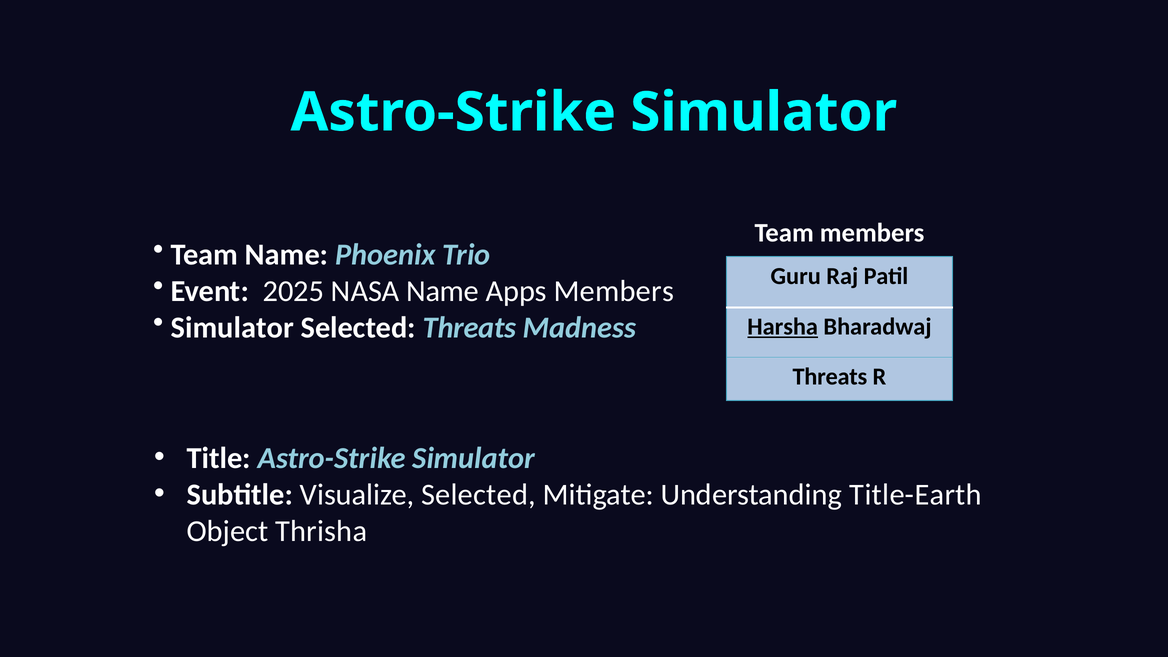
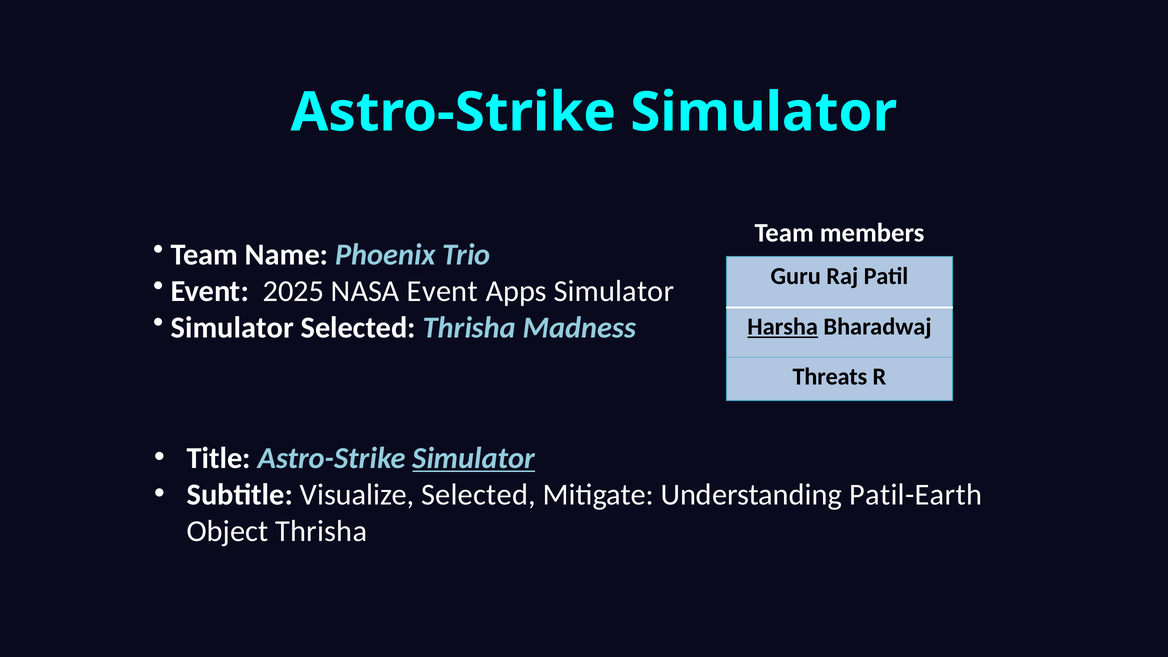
NASA Name: Name -> Event
Apps Members: Members -> Simulator
Selected Threats: Threats -> Thrisha
Simulator at (474, 458) underline: none -> present
Title-Earth: Title-Earth -> Patil-Earth
